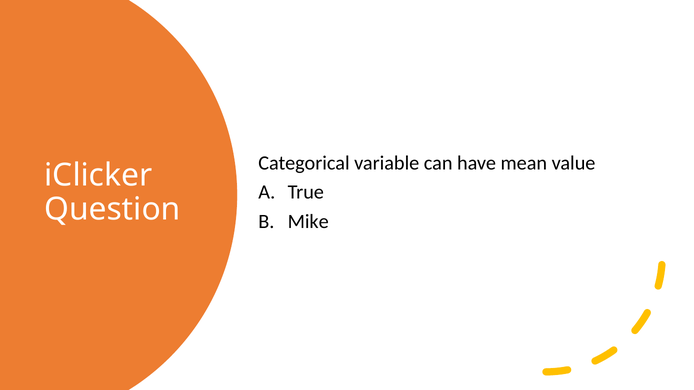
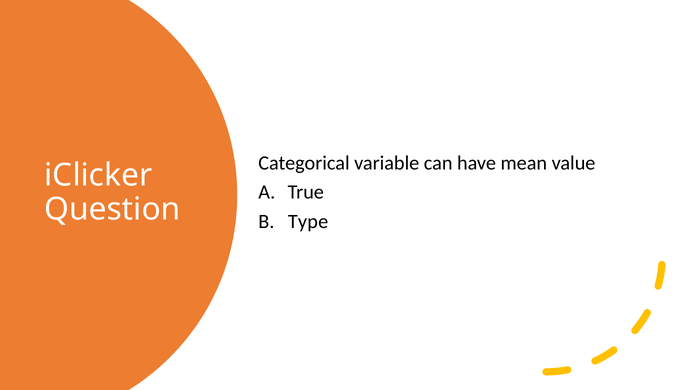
Mike at (308, 222): Mike -> Type
